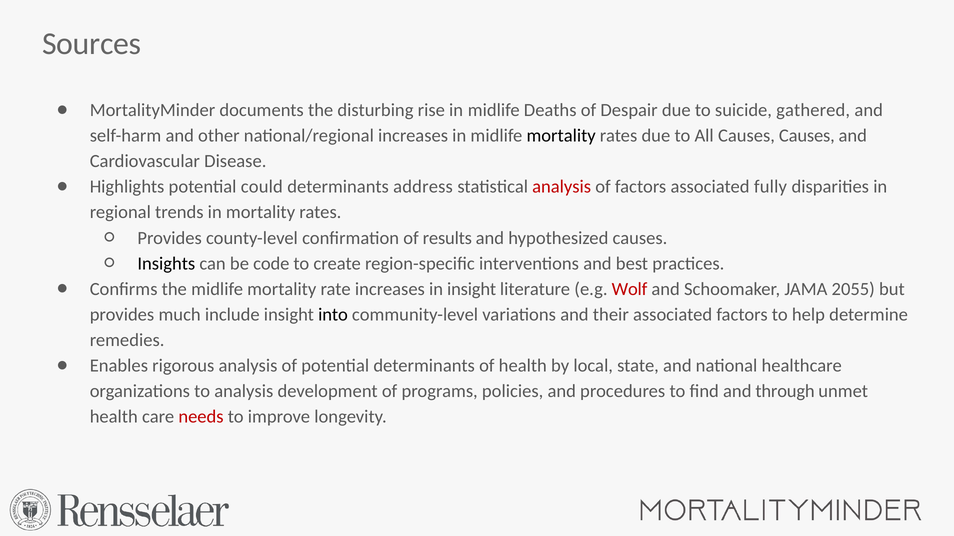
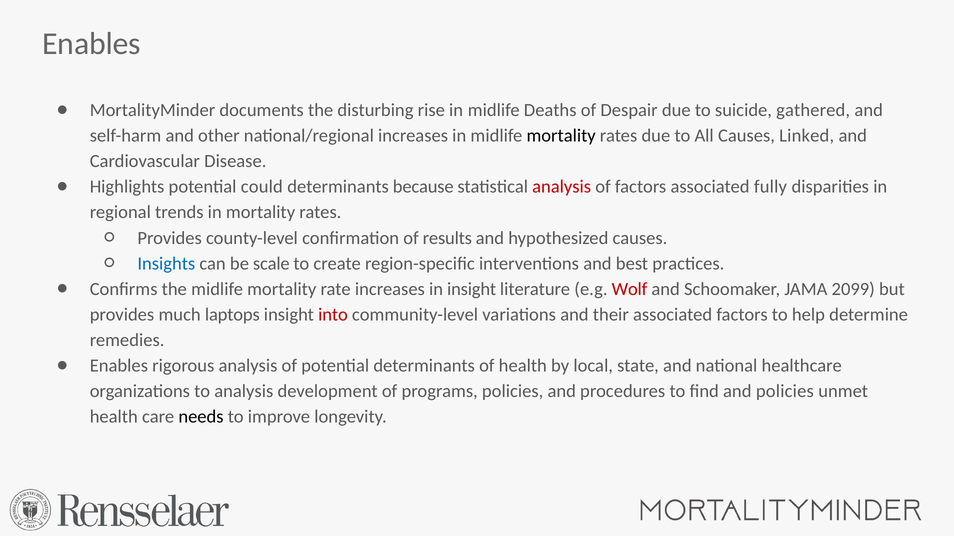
Sources at (92, 44): Sources -> Enables
Causes Causes: Causes -> Linked
address: address -> because
Insights colour: black -> blue
code: code -> scale
2055: 2055 -> 2099
include: include -> laptops
into colour: black -> red
and through: through -> policies
needs colour: red -> black
